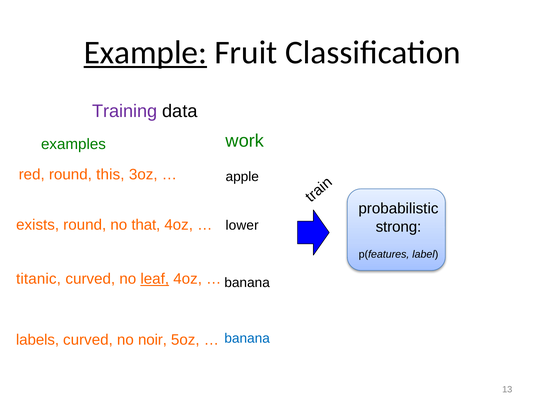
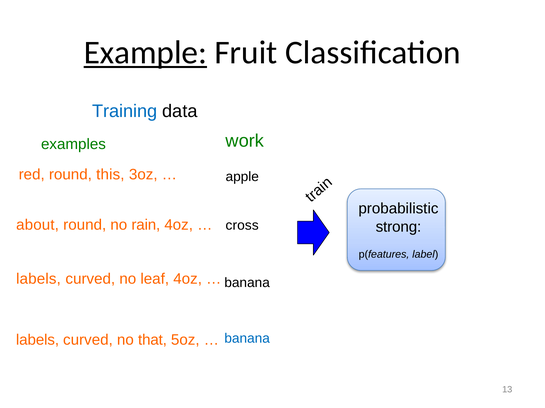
Training colour: purple -> blue
exists: exists -> about
that: that -> rain
lower: lower -> cross
titanic at (38, 279): titanic -> labels
leaf underline: present -> none
noir: noir -> that
